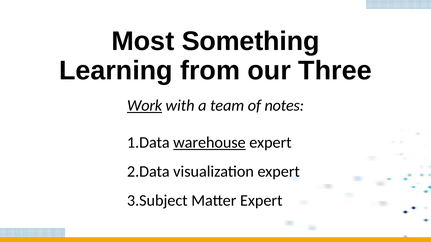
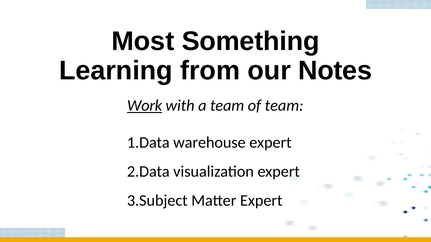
Three: Three -> Notes
of notes: notes -> team
warehouse underline: present -> none
